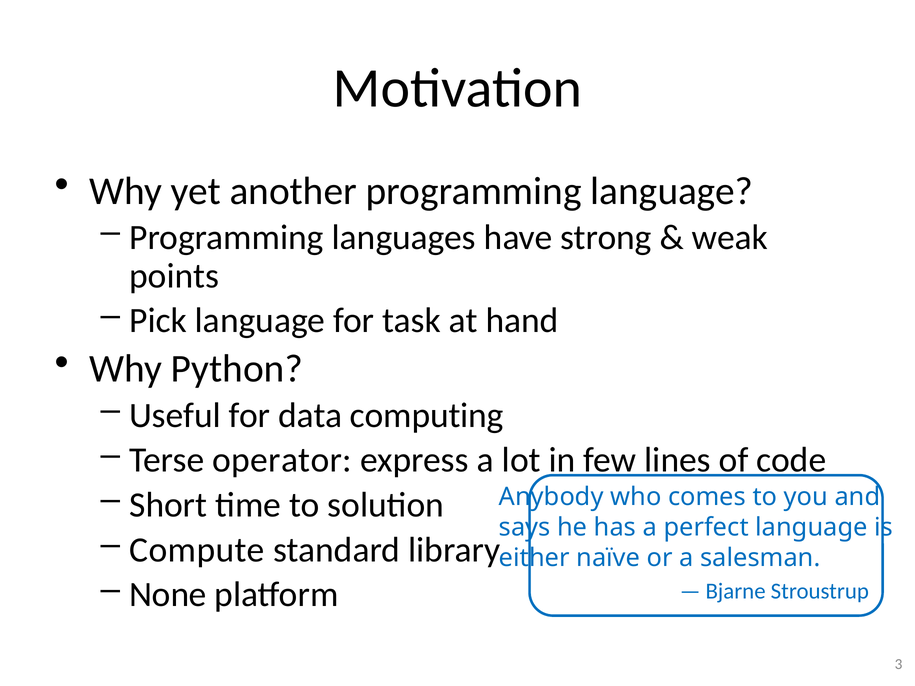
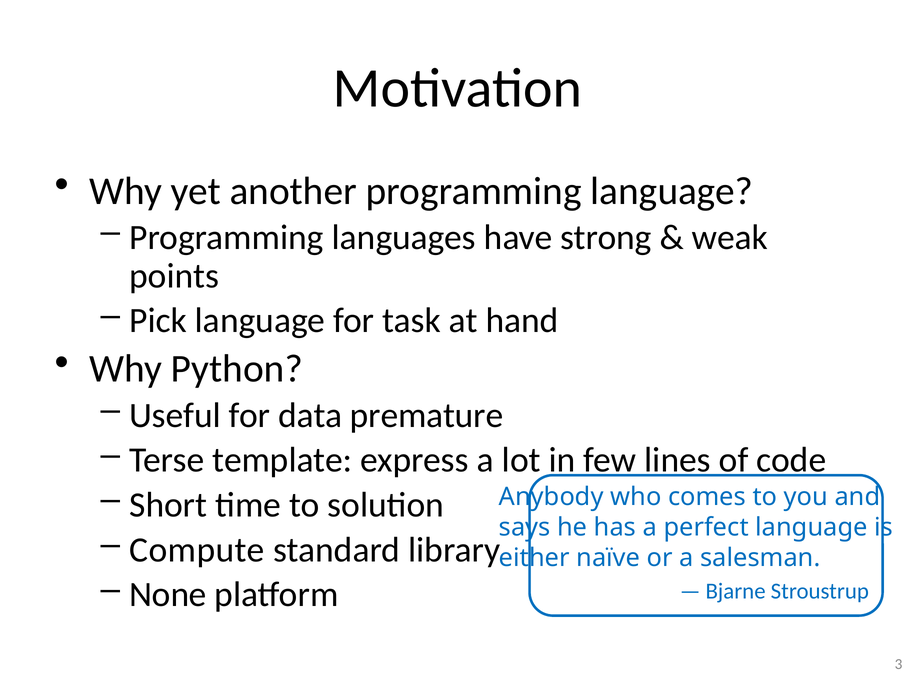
computing: computing -> premature
operator: operator -> template
